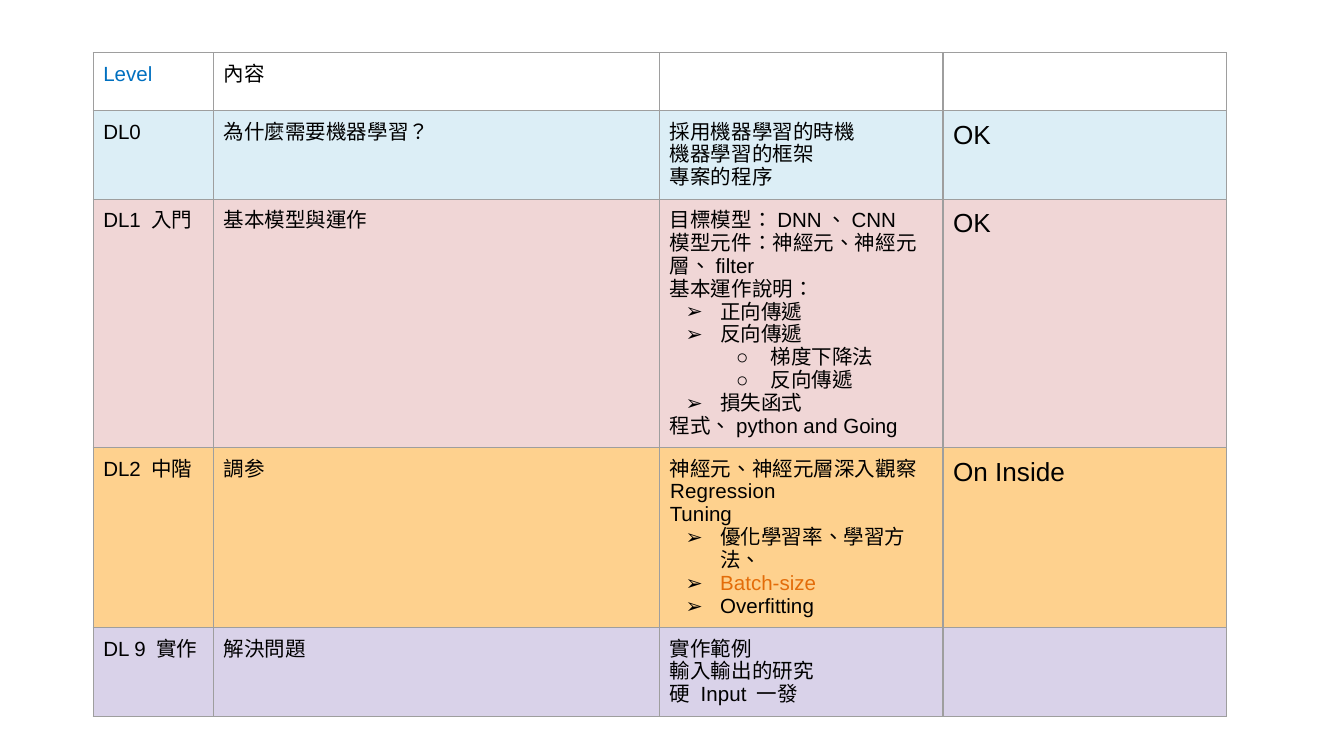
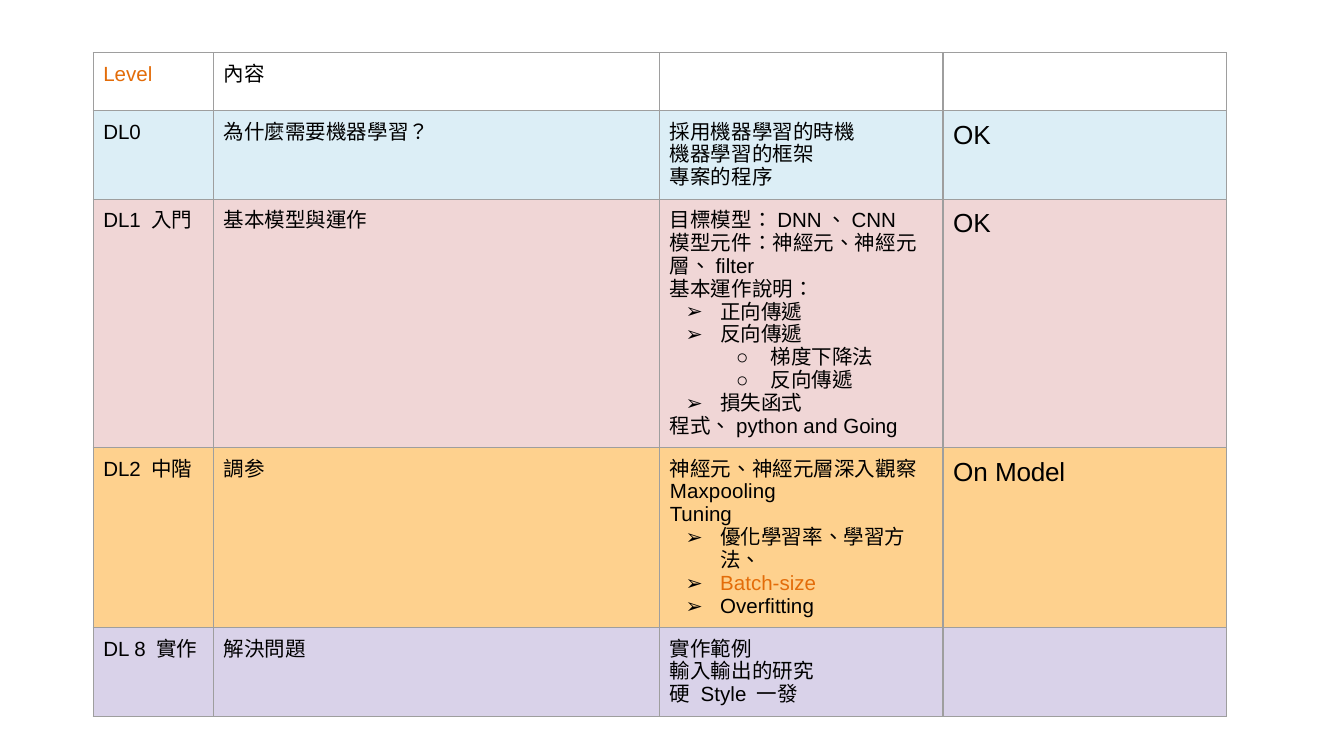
Level colour: blue -> orange
Inside: Inside -> Model
Regression: Regression -> Maxpooling
9: 9 -> 8
Input: Input -> Style
